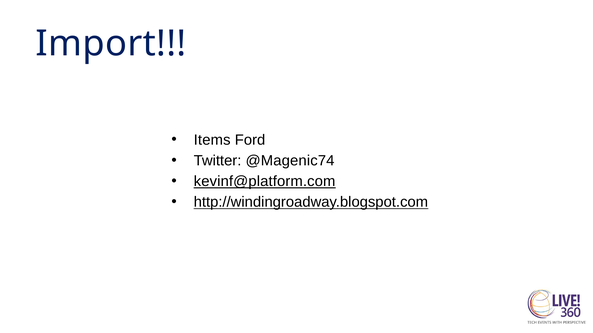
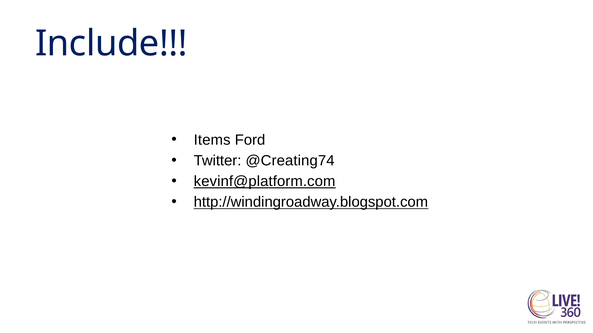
Import: Import -> Include
@Magenic74: @Magenic74 -> @Creating74
